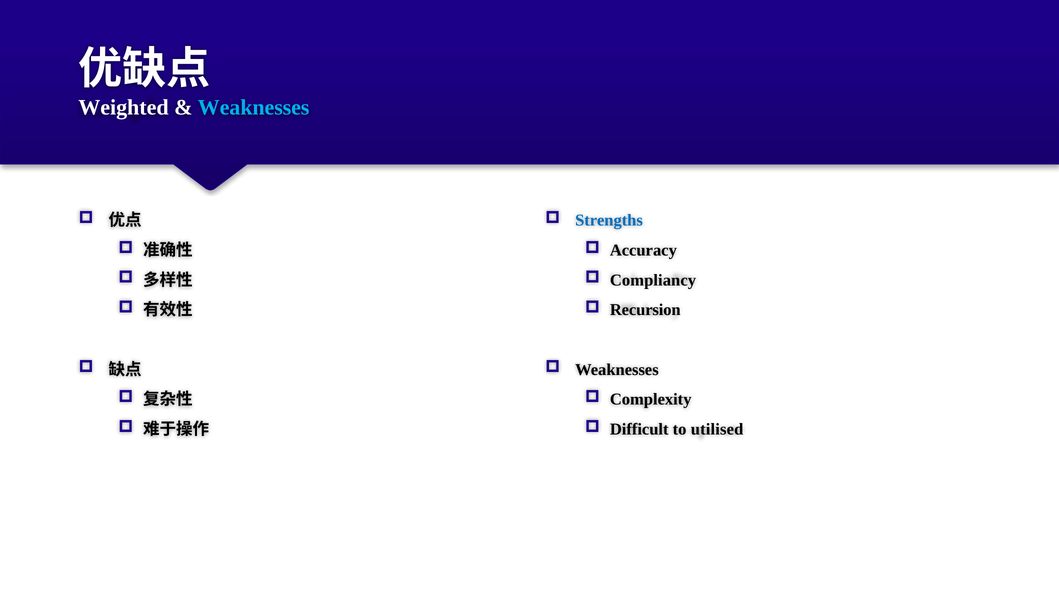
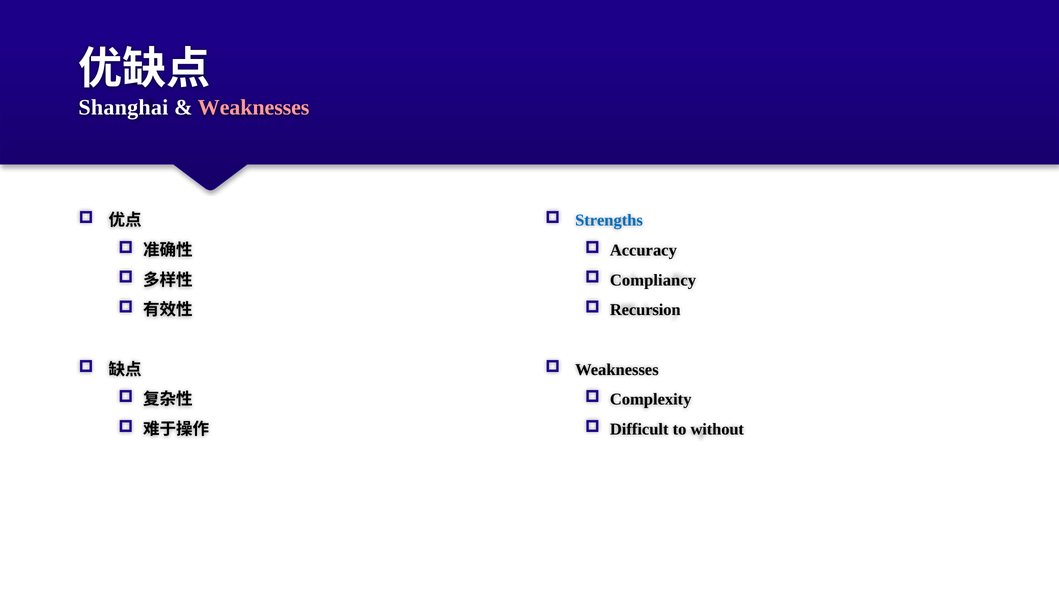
Weighted: Weighted -> Shanghai
Weaknesses at (254, 107) colour: light blue -> pink
utilised: utilised -> without
